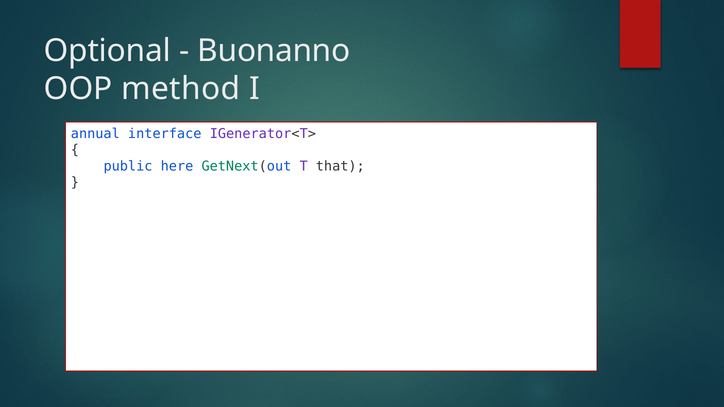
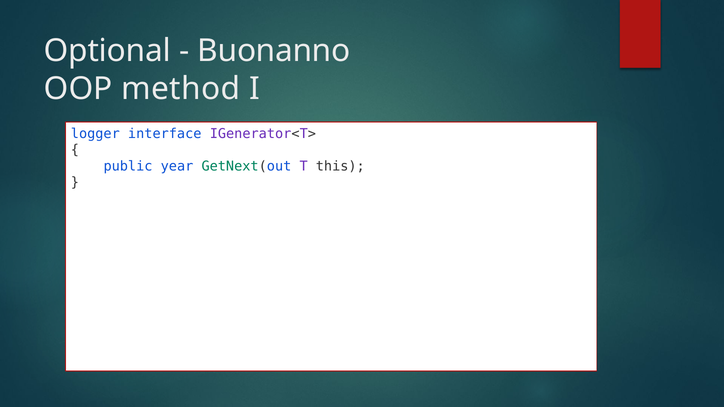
annual: annual -> logger
here: here -> year
that: that -> this
